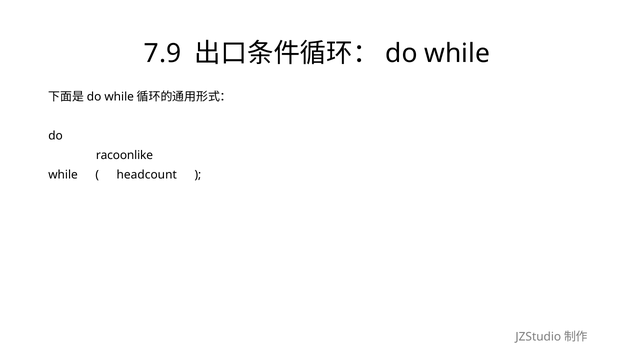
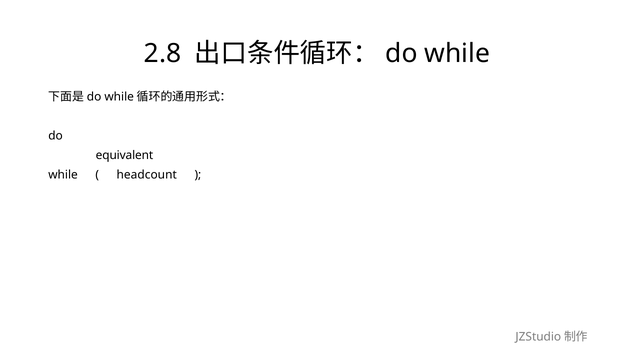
7.9: 7.9 -> 2.8
racoonlike: racoonlike -> equivalent
